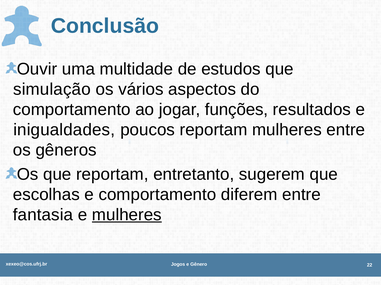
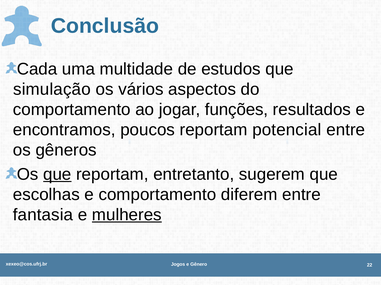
Ouvir: Ouvir -> Cada
inigualdades: inigualdades -> encontramos
reportam mulheres: mulheres -> potencial
que at (57, 175) underline: none -> present
